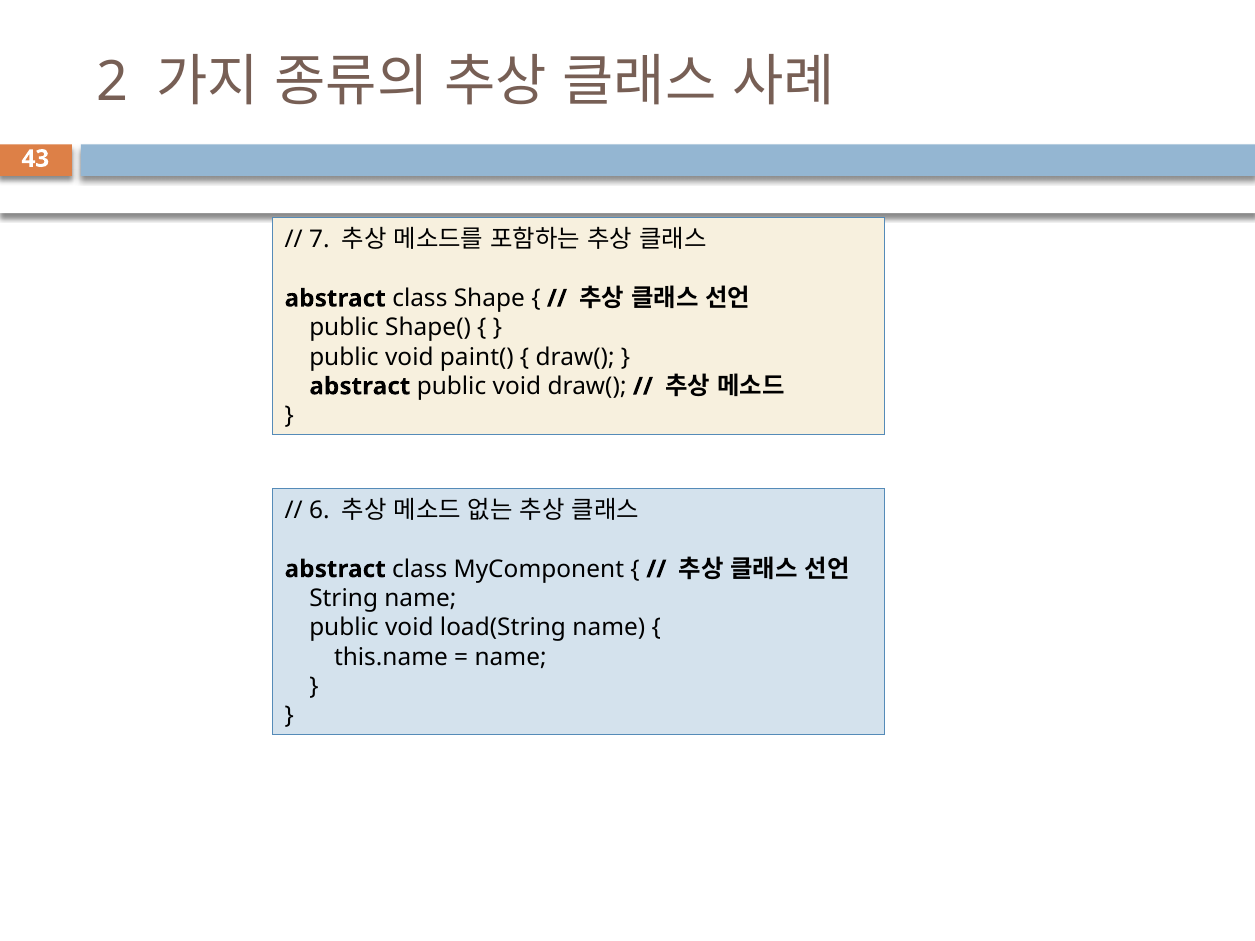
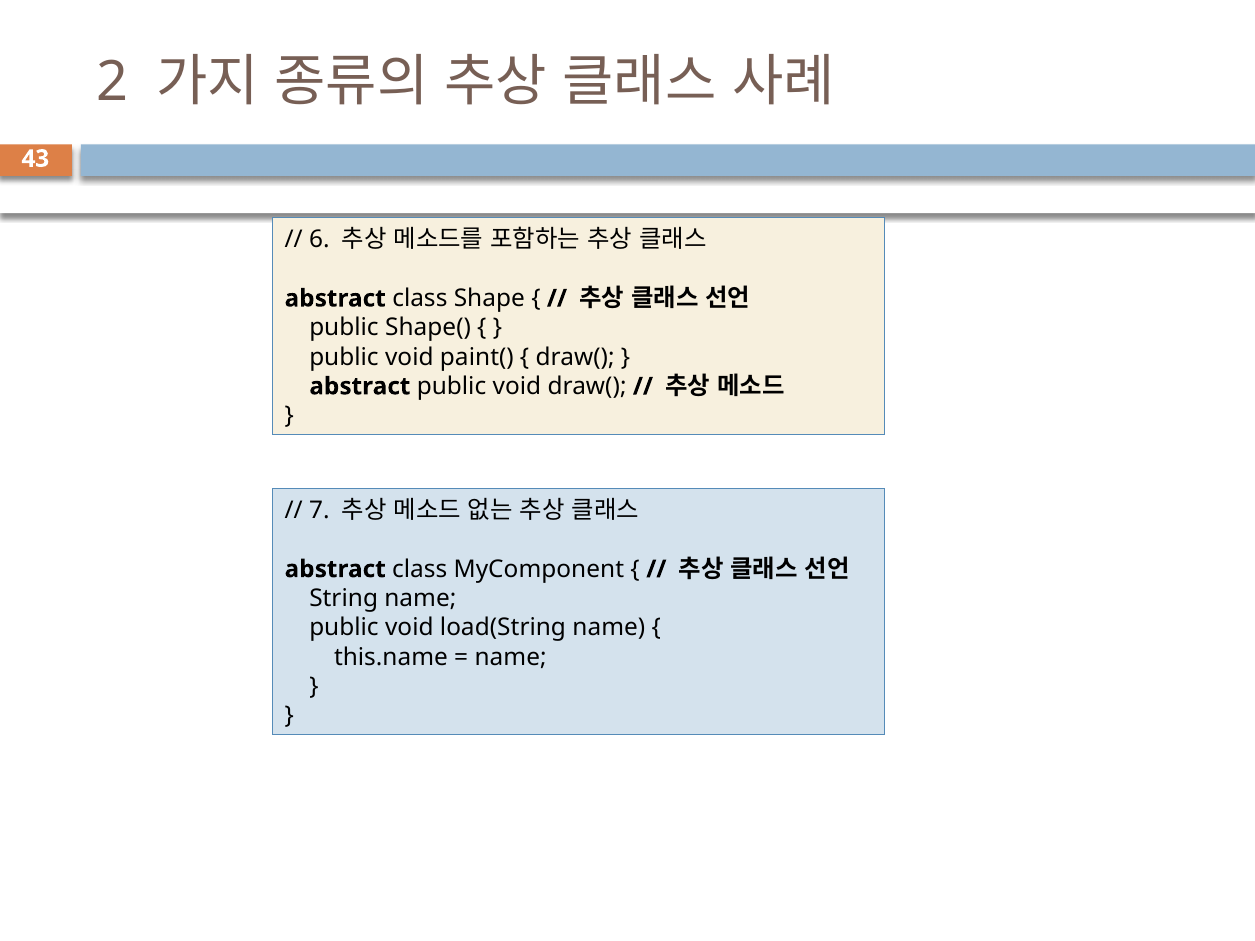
7: 7 -> 6
6: 6 -> 7
